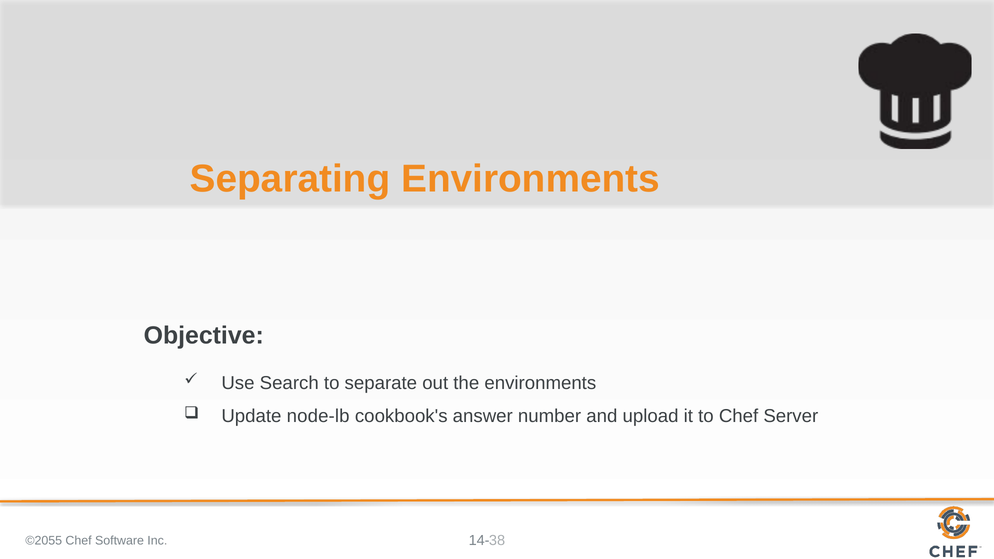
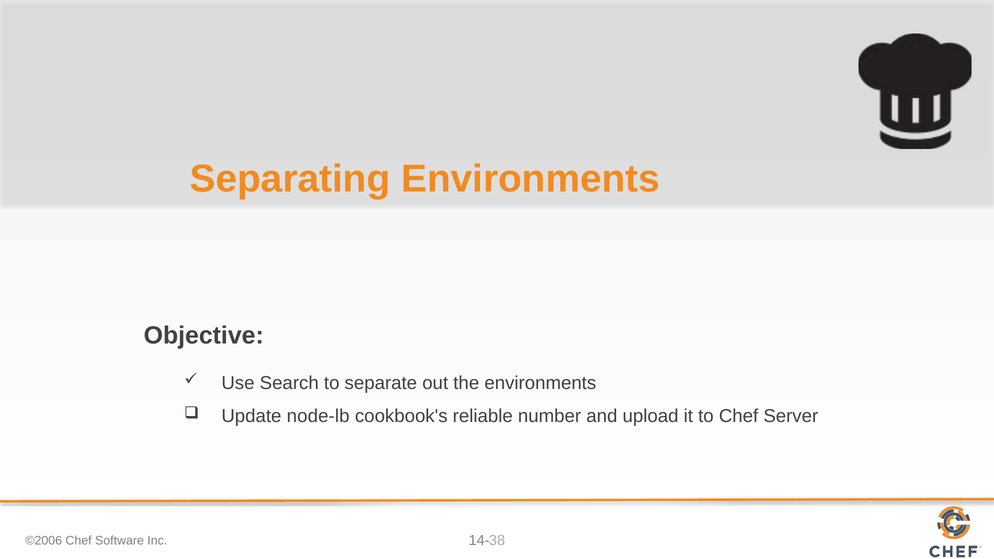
answer: answer -> reliable
©2055: ©2055 -> ©2006
